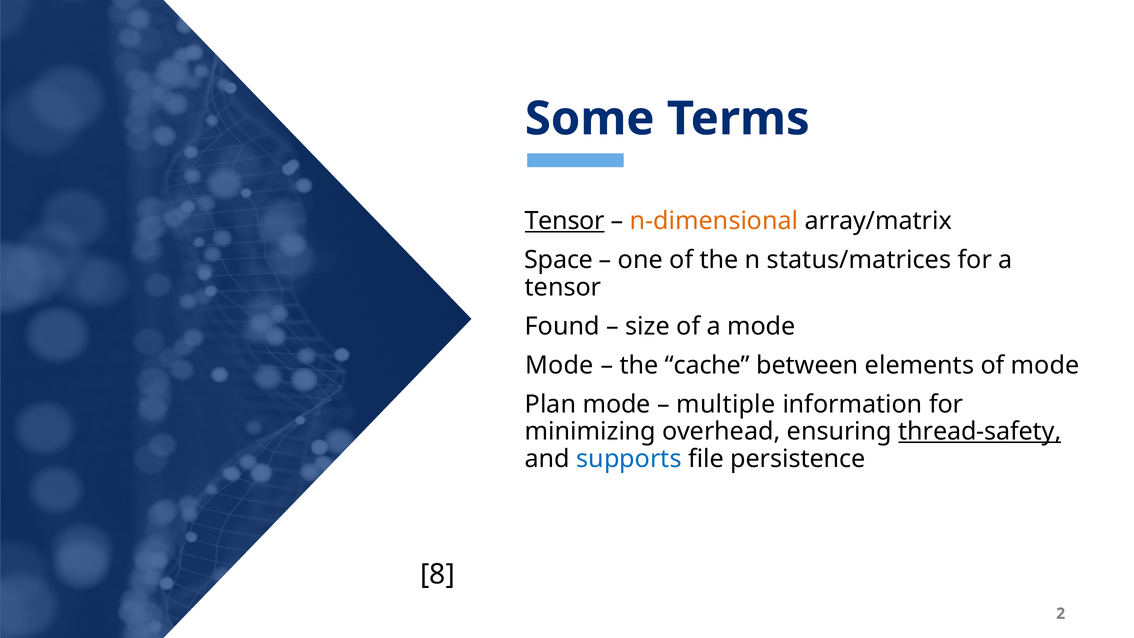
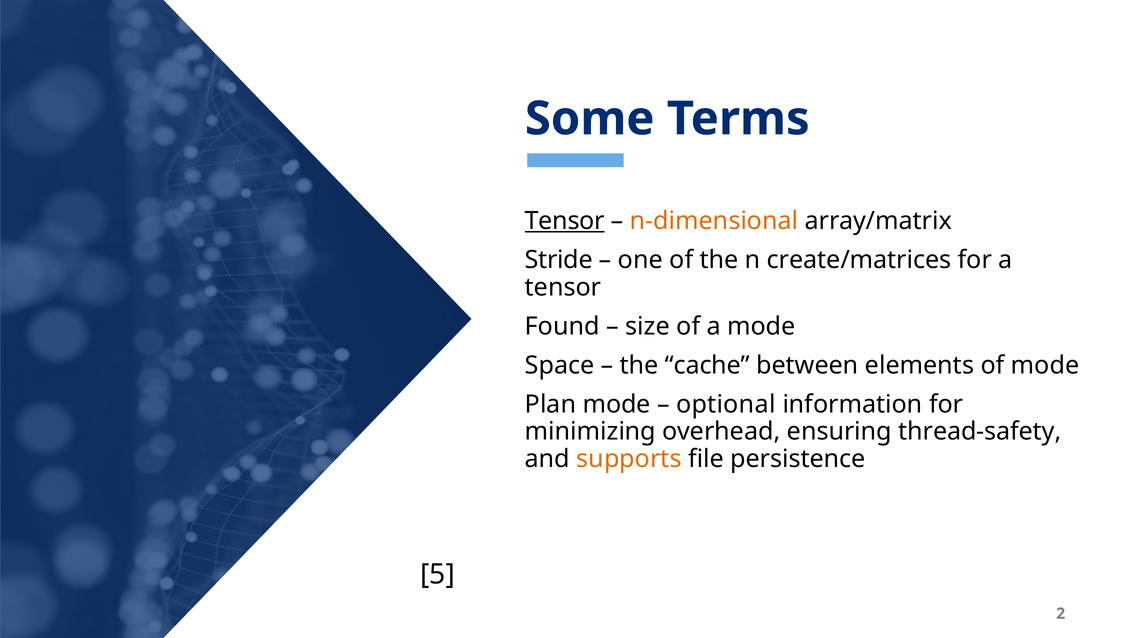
Space: Space -> Stride
status/matrices: status/matrices -> create/matrices
Mode at (559, 365): Mode -> Space
multiple: multiple -> optional
thread-safety underline: present -> none
supports colour: blue -> orange
8: 8 -> 5
